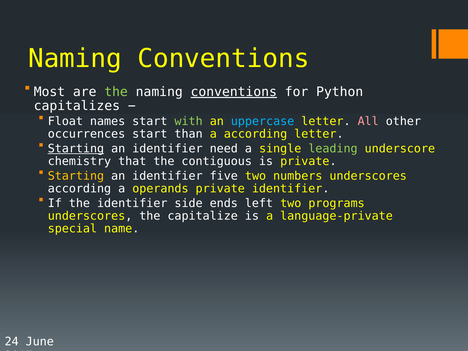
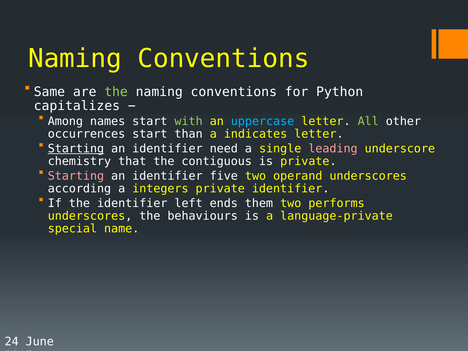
Most: Most -> Same
conventions at (234, 92) underline: present -> none
Float: Float -> Among
All colour: pink -> light green
a according: according -> indicates
leading colour: light green -> pink
Starting at (76, 176) colour: yellow -> pink
numbers: numbers -> operand
operands: operands -> integers
side: side -> left
left: left -> them
programs: programs -> performs
capitalize: capitalize -> behaviours
